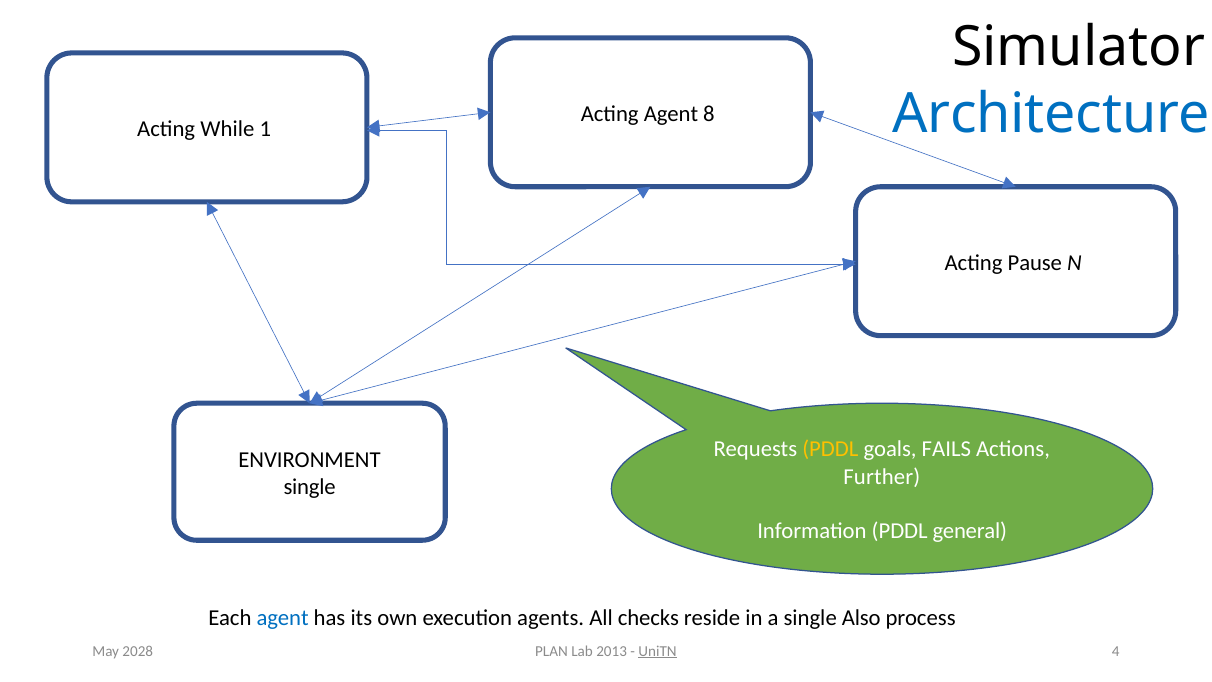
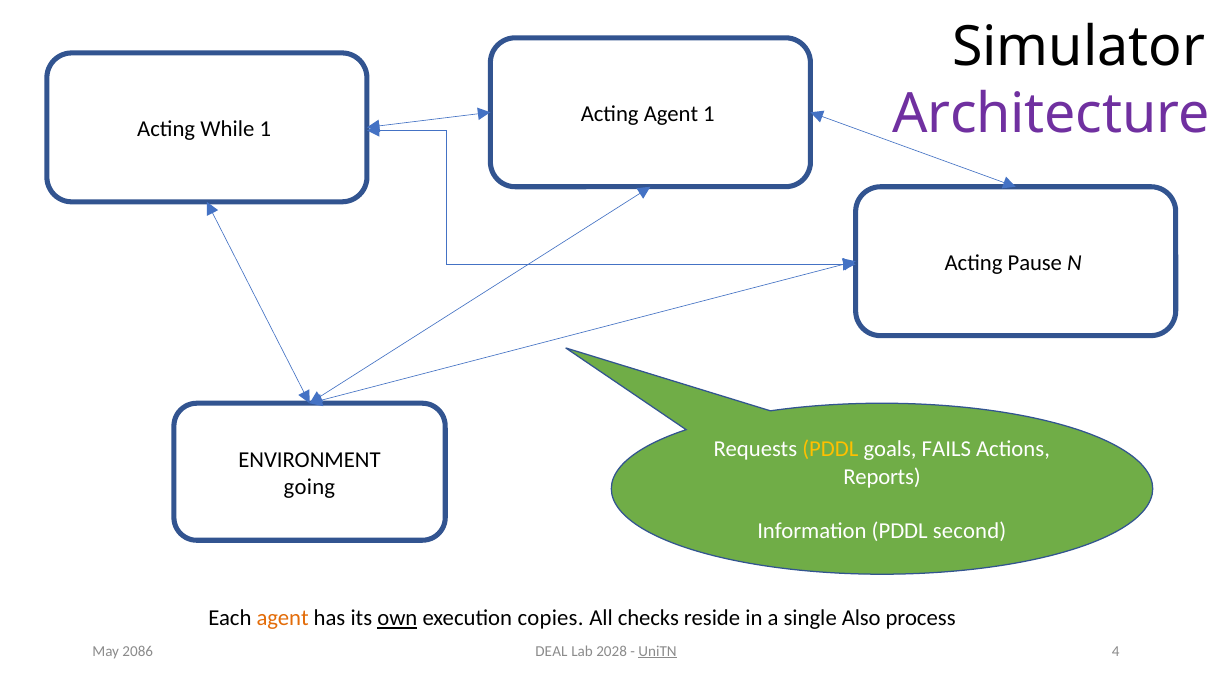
Architecture colour: blue -> purple
Agent 8: 8 -> 1
Further: Further -> Reports
single at (310, 487): single -> going
general: general -> second
agent at (283, 618) colour: blue -> orange
own underline: none -> present
agents: agents -> copies
PLAN: PLAN -> DEAL
2013: 2013 -> 2028
2028: 2028 -> 2086
